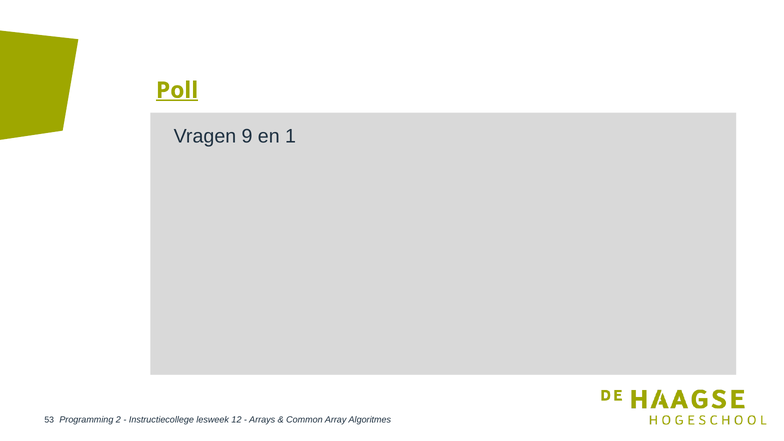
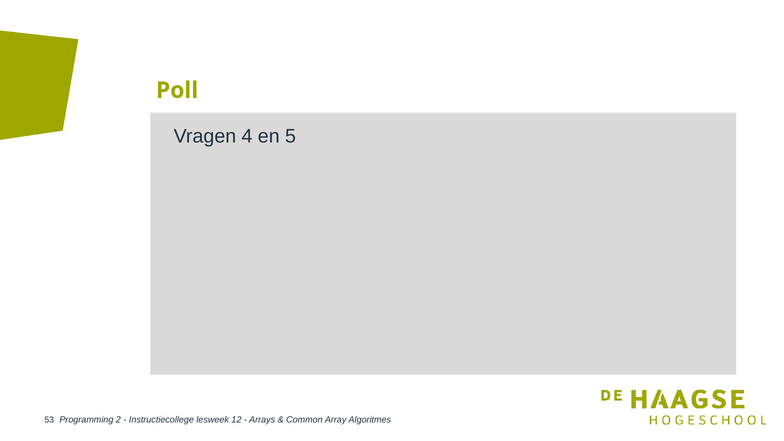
Poll underline: present -> none
9: 9 -> 4
1: 1 -> 5
